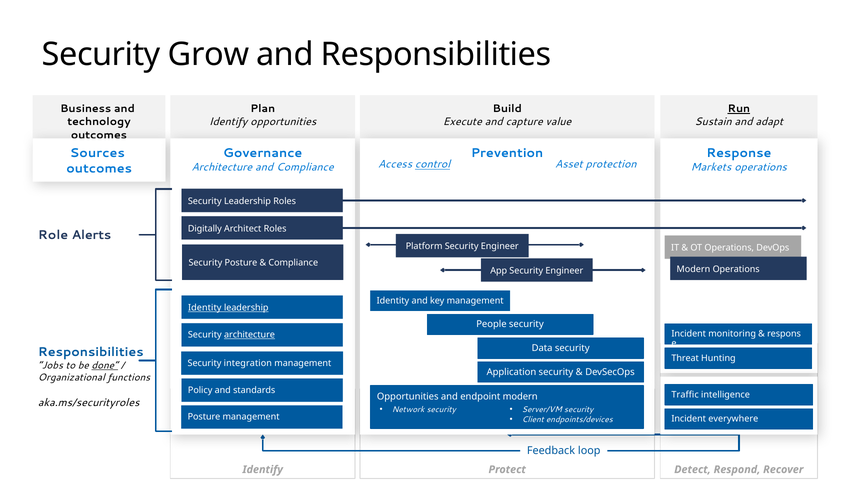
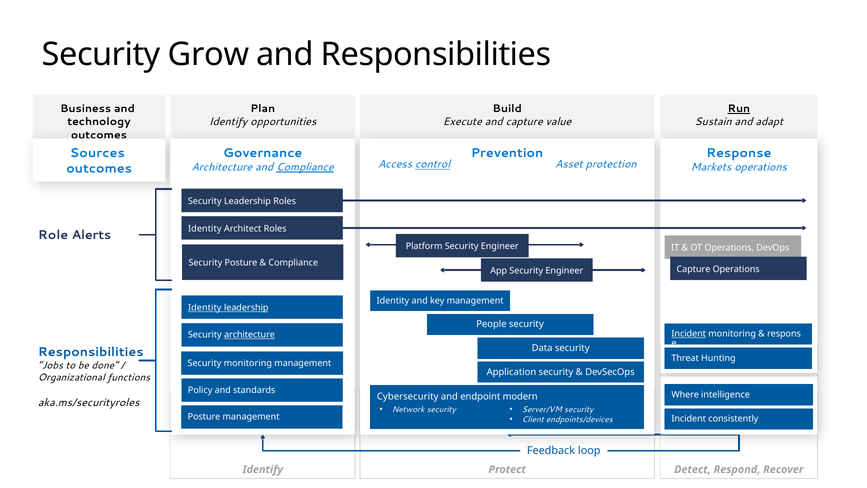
Compliance at (305, 167) underline: none -> present
Digitally at (205, 228): Digitally -> Identity
Modern at (693, 269): Modern -> Capture
Incident at (689, 334) underline: none -> present
Security integration: integration -> monitoring
done underline: present -> none
Traffic: Traffic -> Where
Opportunities at (408, 396): Opportunities -> Cybersecurity
everywhere: everywhere -> consistently
